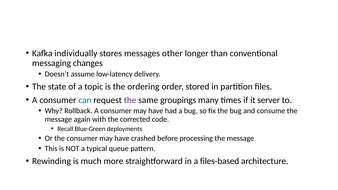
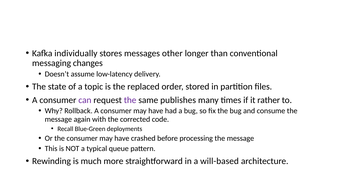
ordering: ordering -> replaced
can colour: blue -> purple
groupings: groupings -> publishes
server: server -> rather
files-based: files-based -> will-based
